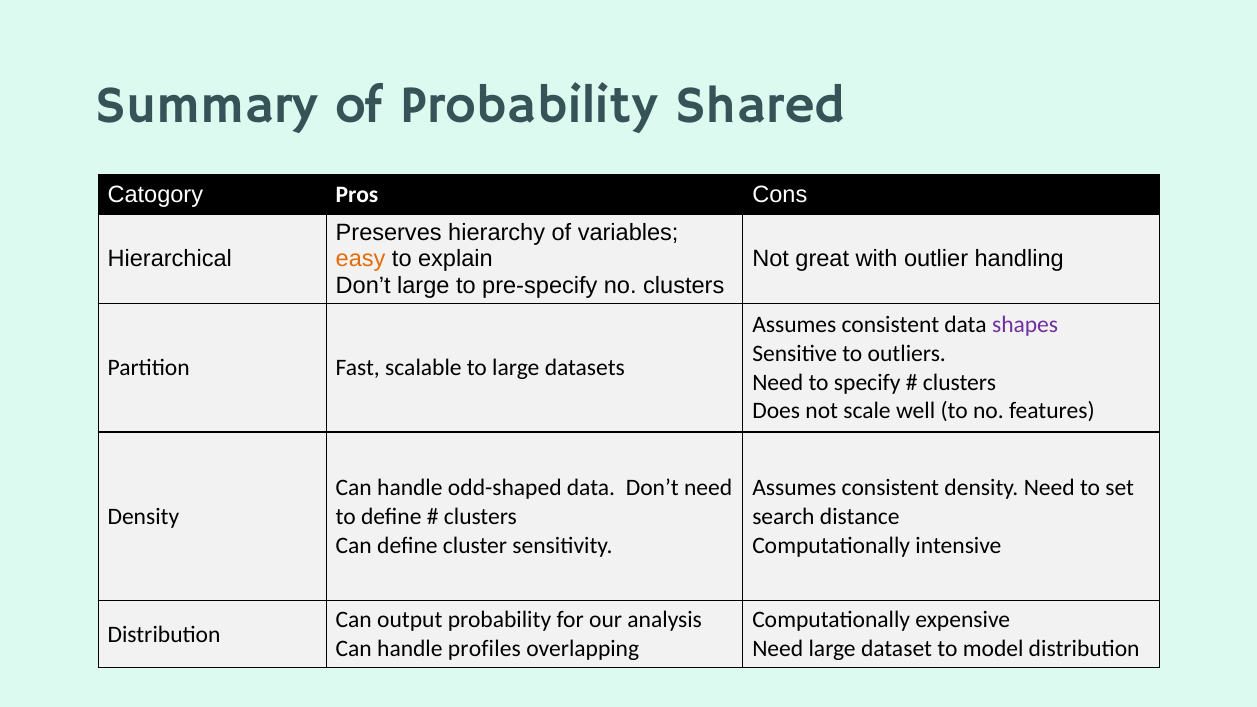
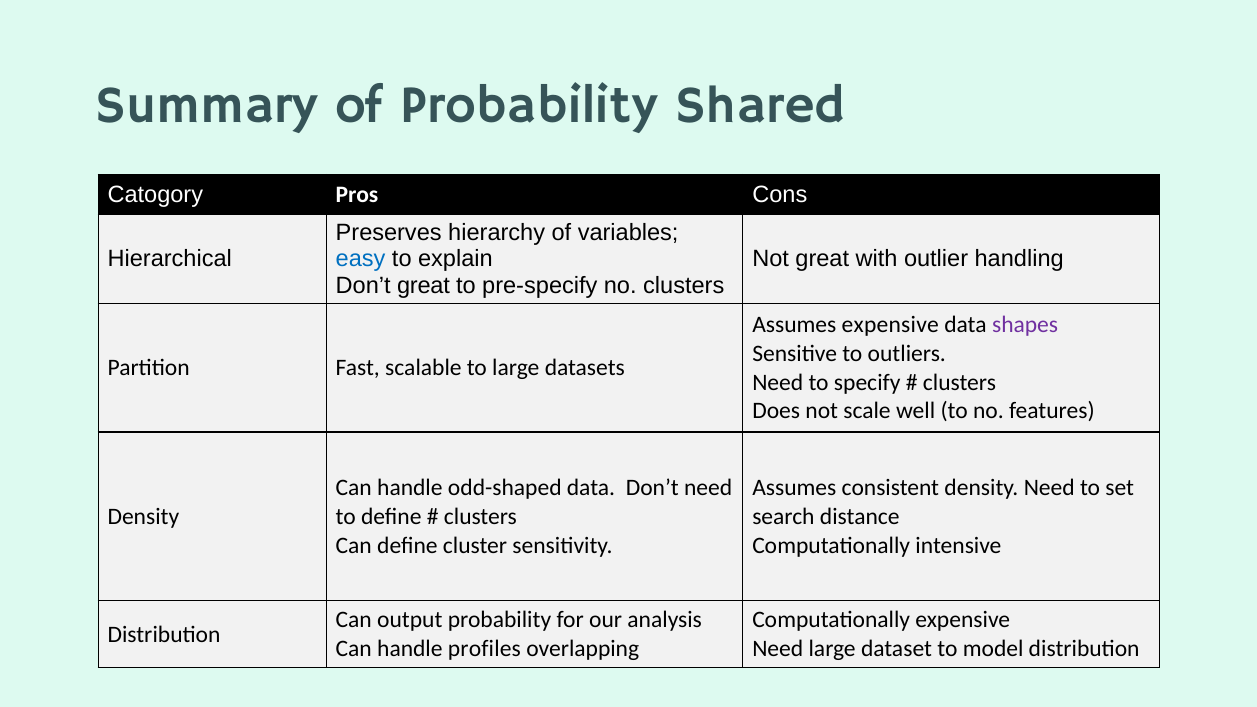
easy colour: orange -> blue
Don’t large: large -> great
consistent at (890, 325): consistent -> expensive
